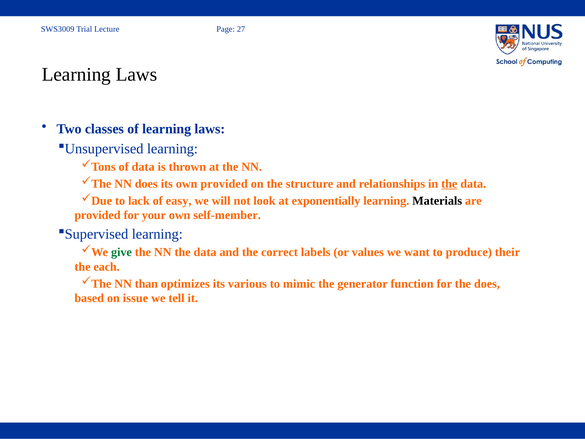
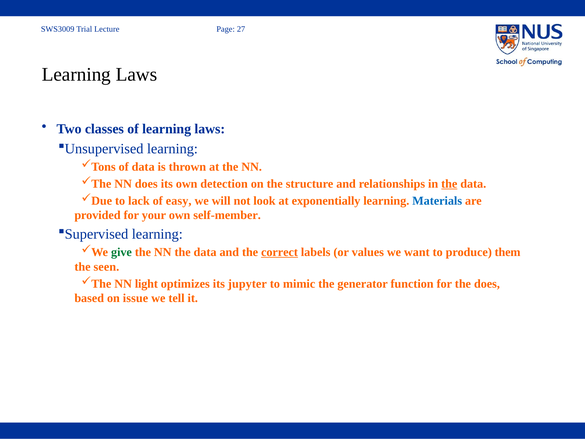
own provided: provided -> detection
Materials colour: black -> blue
correct underline: none -> present
their: their -> them
each: each -> seen
than: than -> light
various: various -> jupyter
